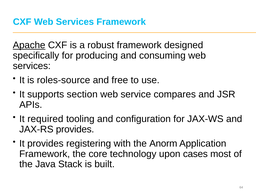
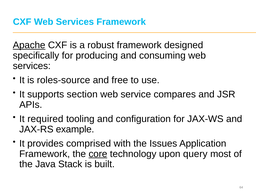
JAX-RS provides: provides -> example
registering: registering -> comprised
Anorm: Anorm -> Issues
core underline: none -> present
cases: cases -> query
